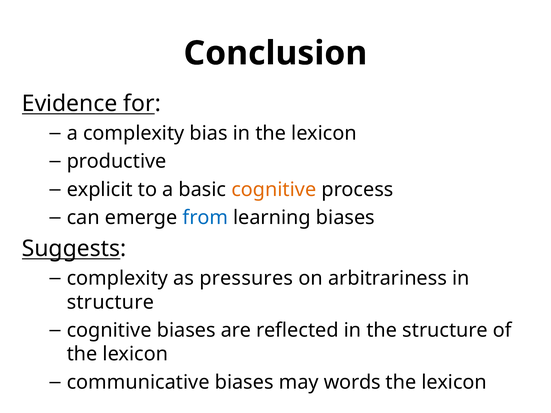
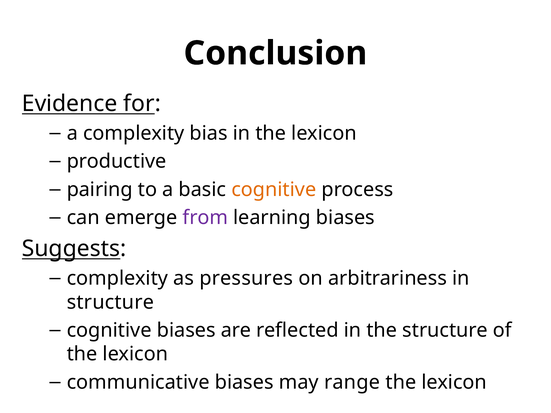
explicit: explicit -> pairing
from colour: blue -> purple
words: words -> range
